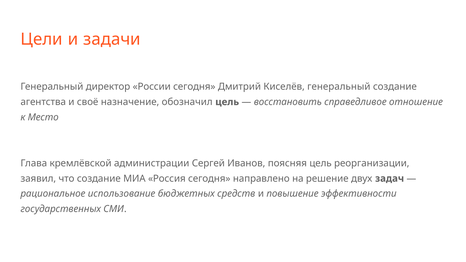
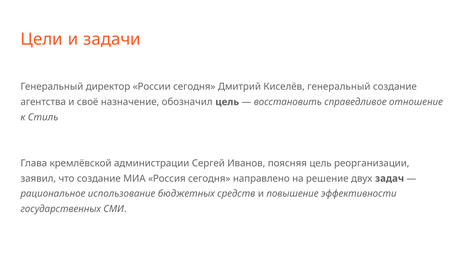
Место: Место -> Стиль
